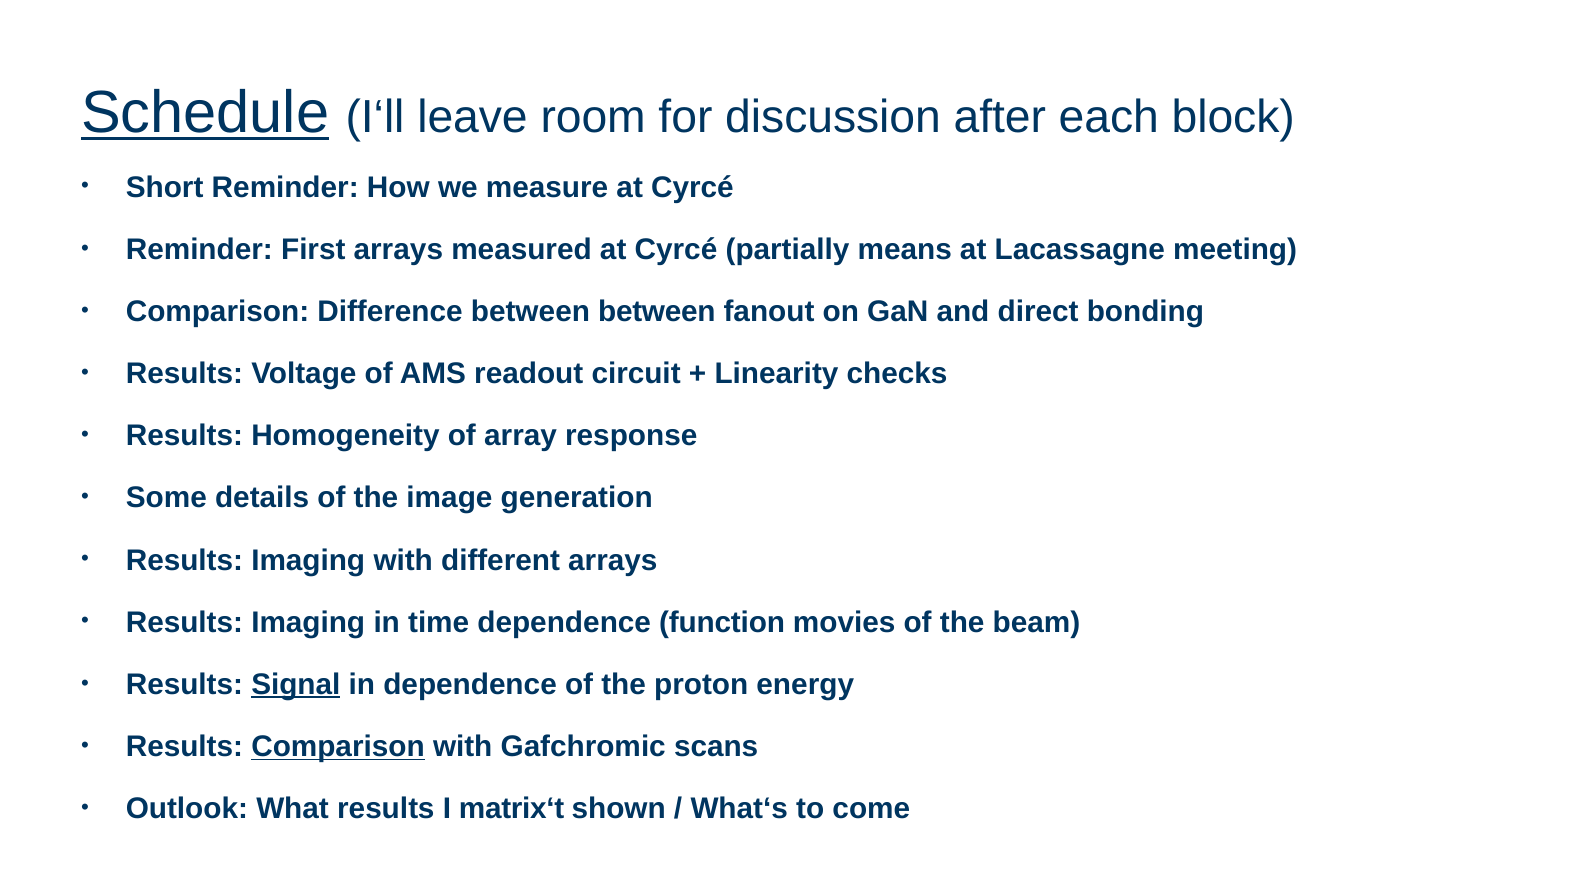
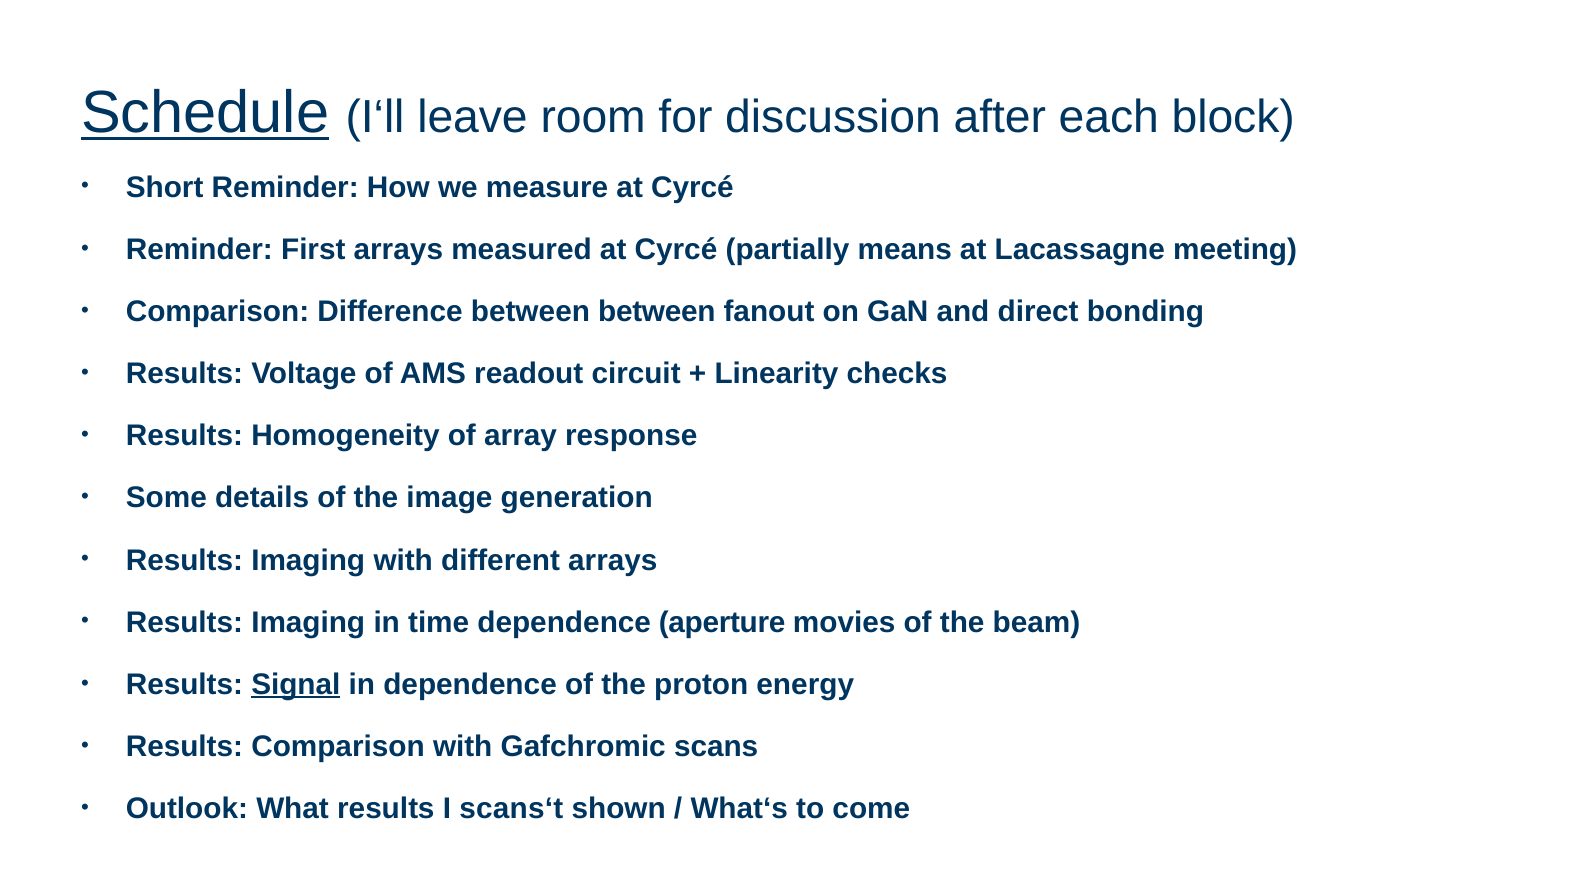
function: function -> aperture
Comparison at (338, 746) underline: present -> none
matrix‘t: matrix‘t -> scans‘t
